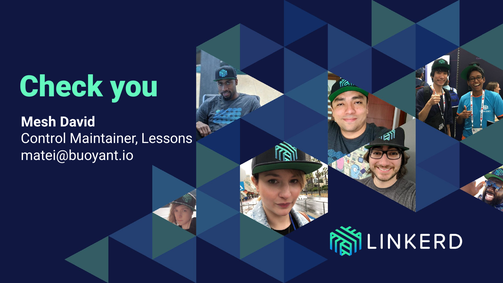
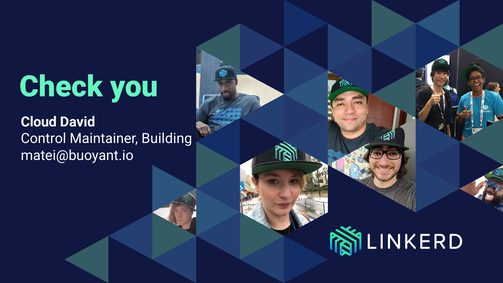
Mesh: Mesh -> Cloud
Lessons: Lessons -> Building
